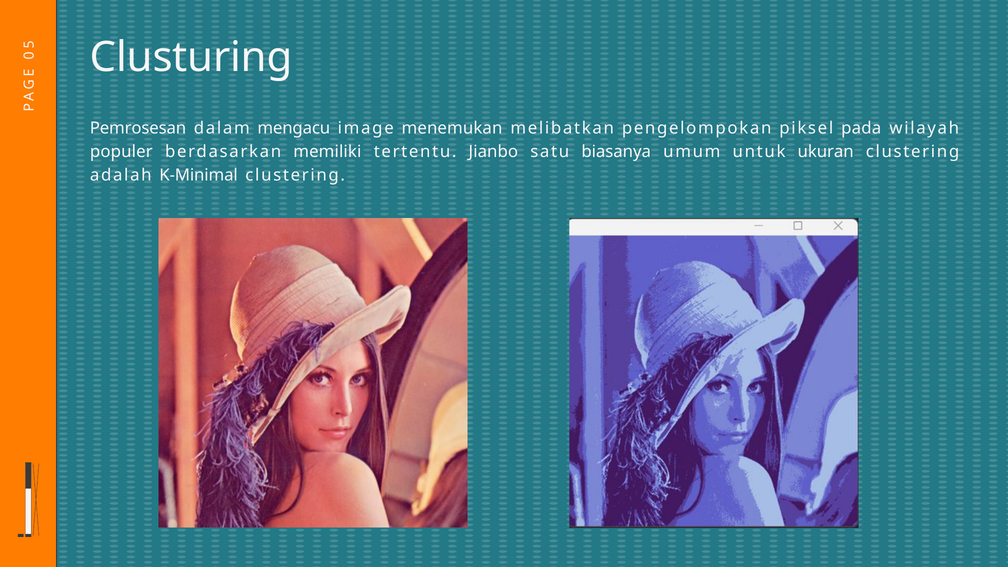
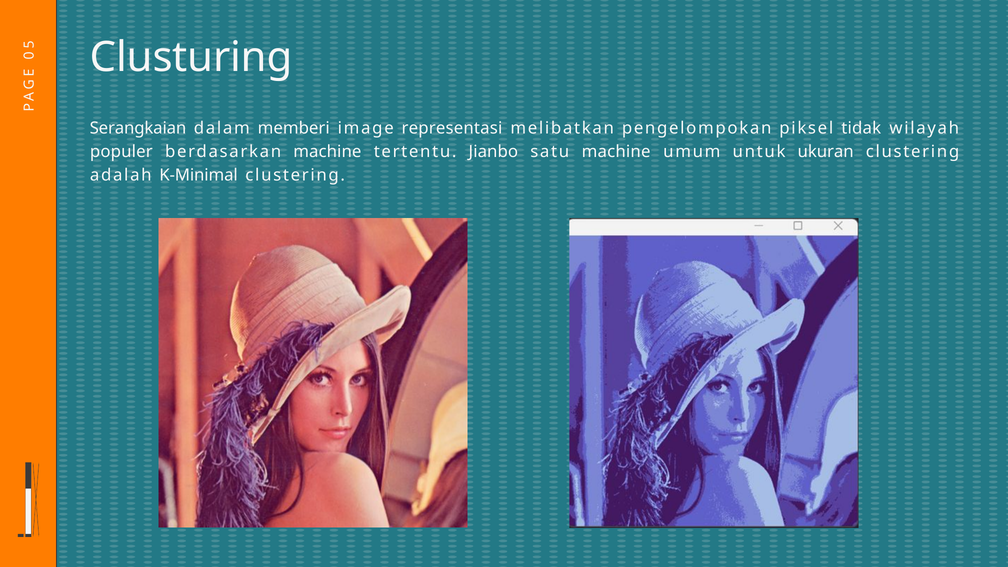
Pemrosesan: Pemrosesan -> Serangkaian
mengacu: mengacu -> memberi
menemukan: menemukan -> representasi
pada: pada -> tidak
berdasarkan memiliki: memiliki -> machine
satu biasanya: biasanya -> machine
